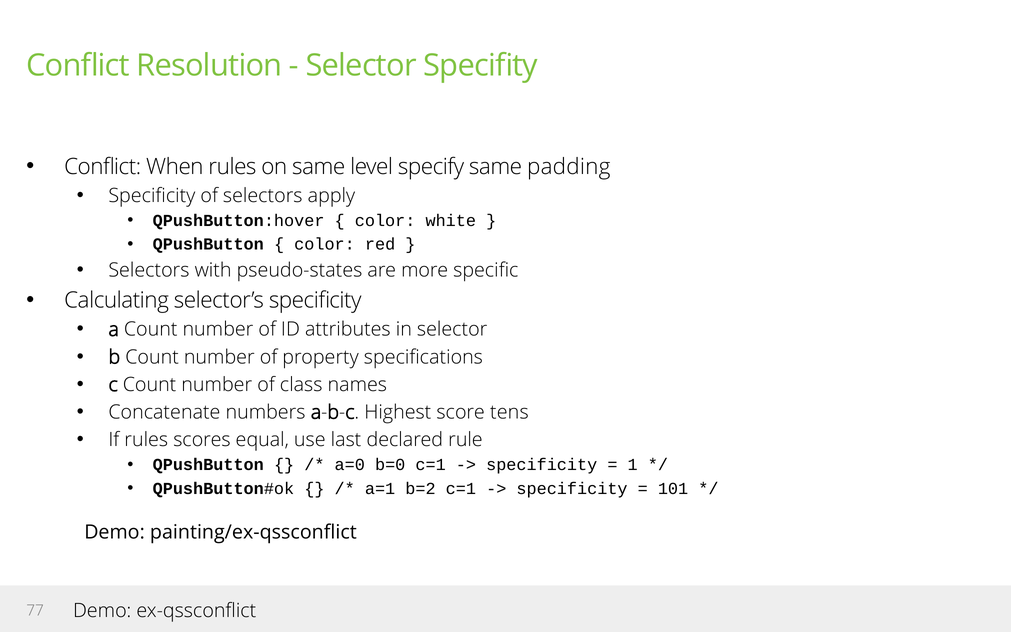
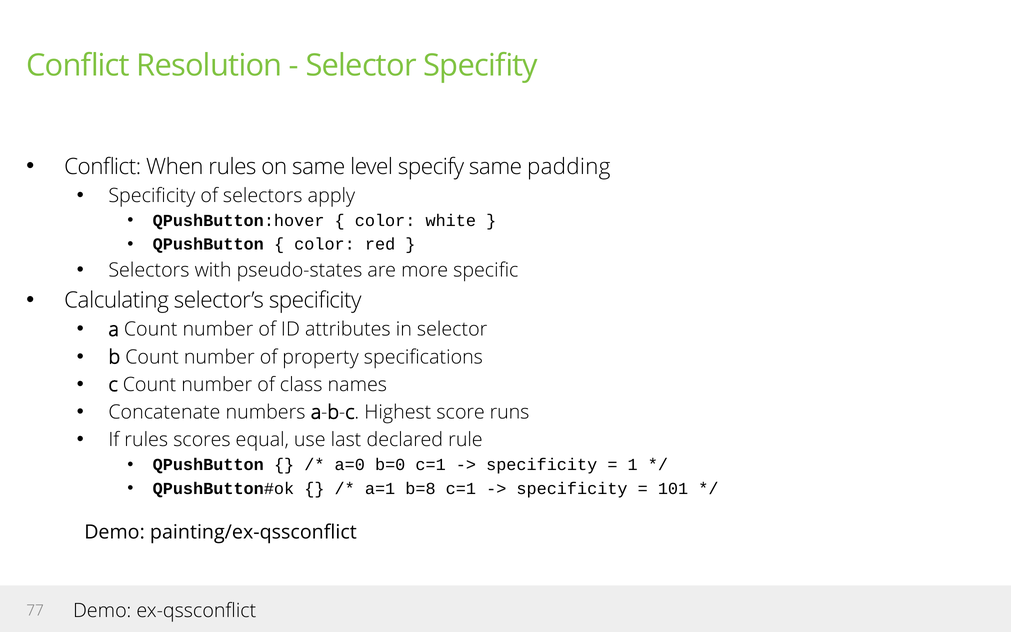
tens: tens -> runs
b=2: b=2 -> b=8
